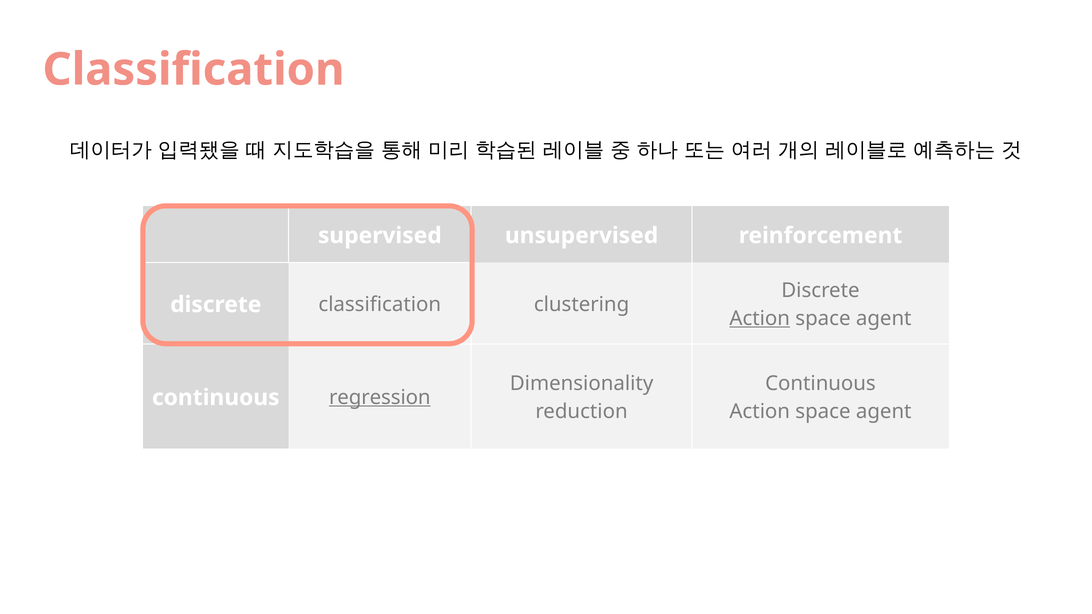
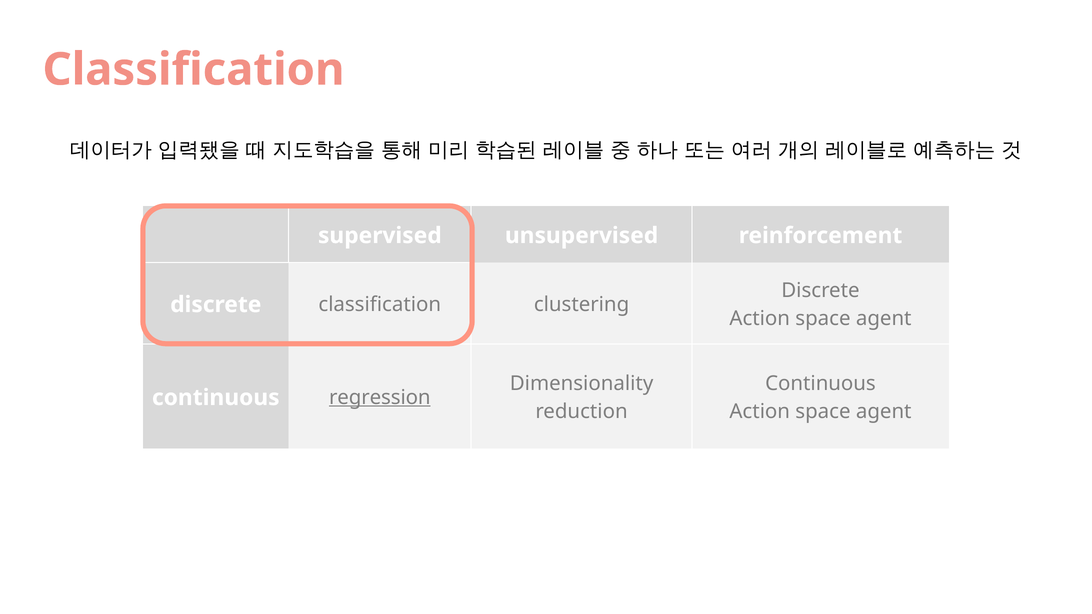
Action at (760, 318) underline: present -> none
